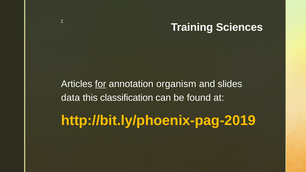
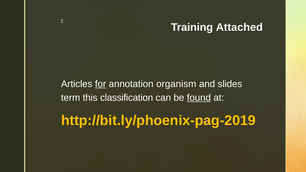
Sciences: Sciences -> Attached
data: data -> term
found underline: none -> present
